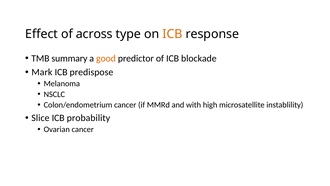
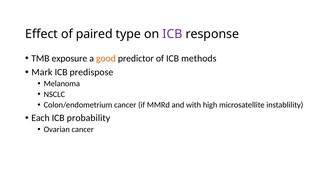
across: across -> paired
ICB at (172, 34) colour: orange -> purple
summary: summary -> exposure
blockade: blockade -> methods
Slice: Slice -> Each
